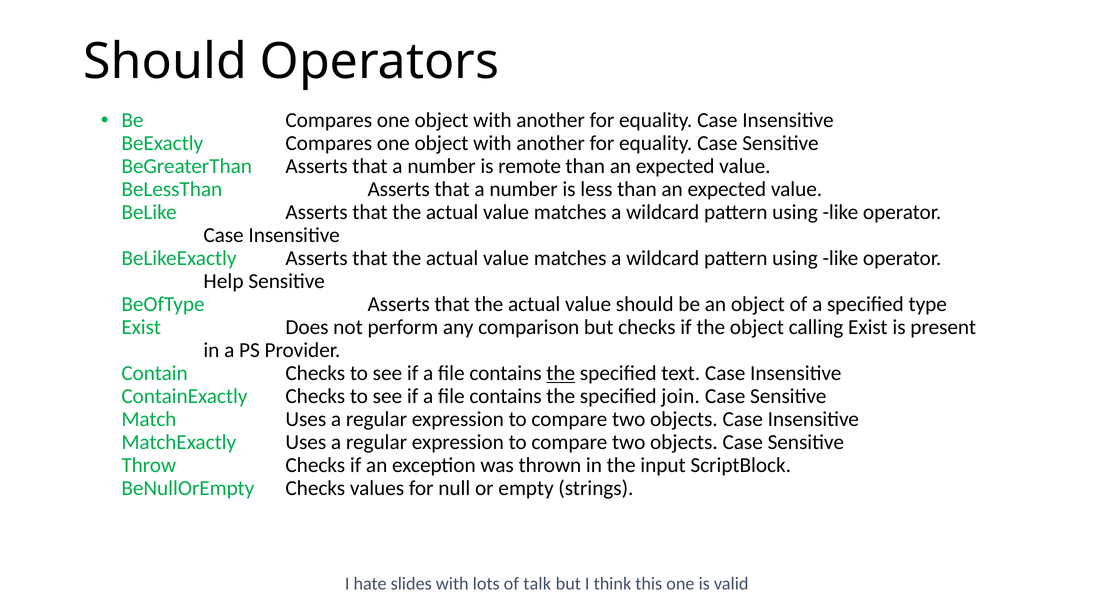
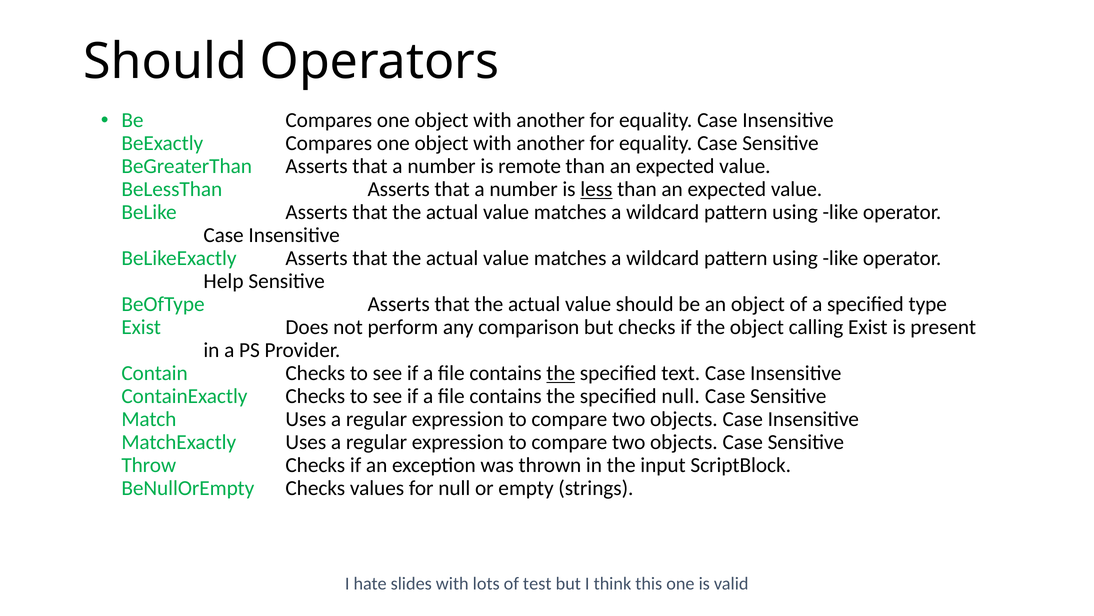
less underline: none -> present
specified join: join -> null
talk: talk -> test
